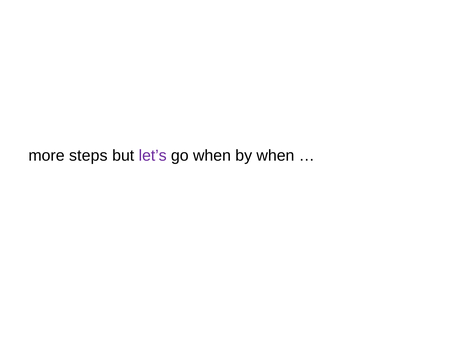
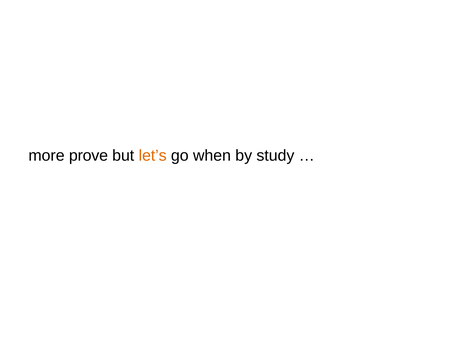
steps: steps -> prove
let’s colour: purple -> orange
by when: when -> study
